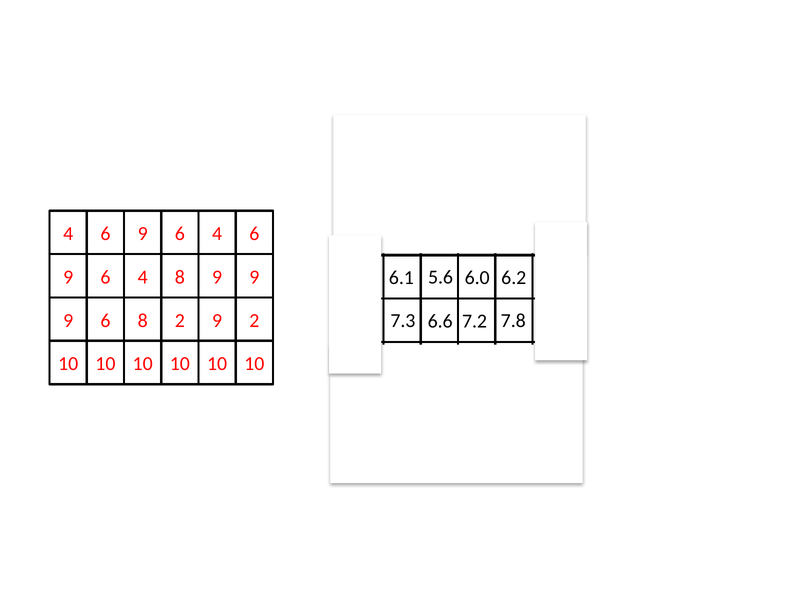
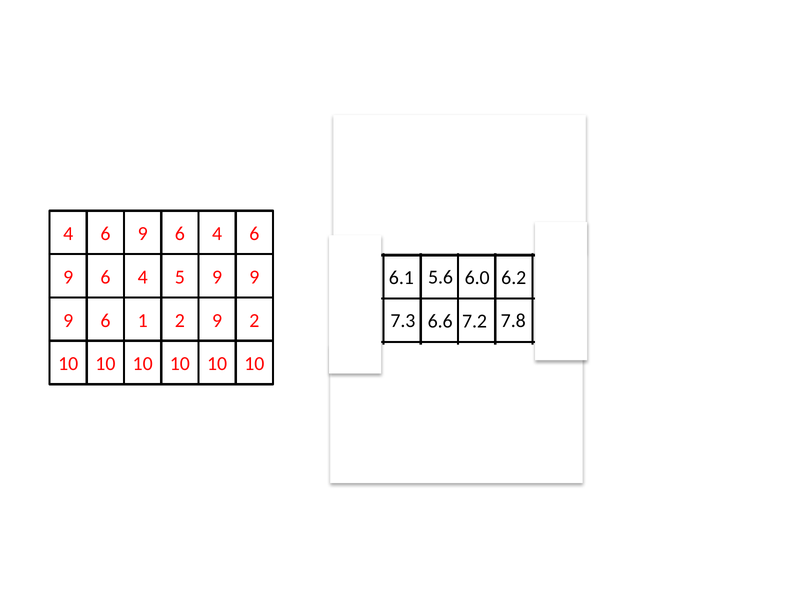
4 8: 8 -> 5
6 8: 8 -> 1
